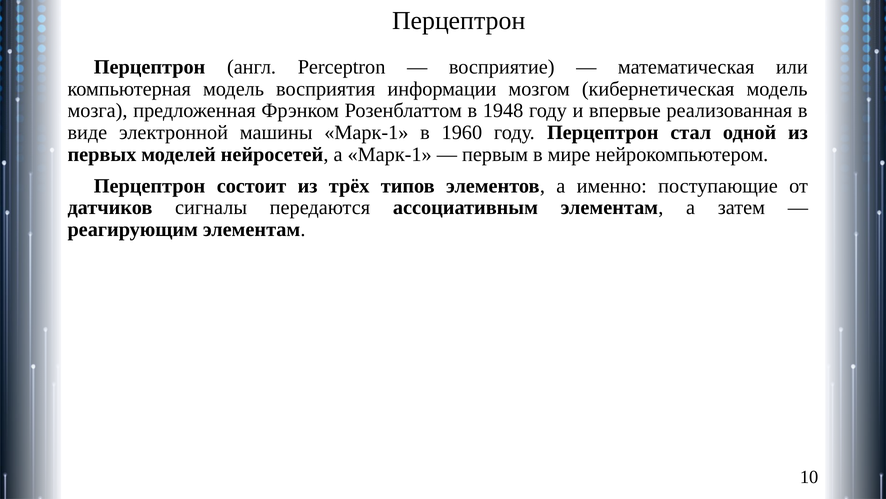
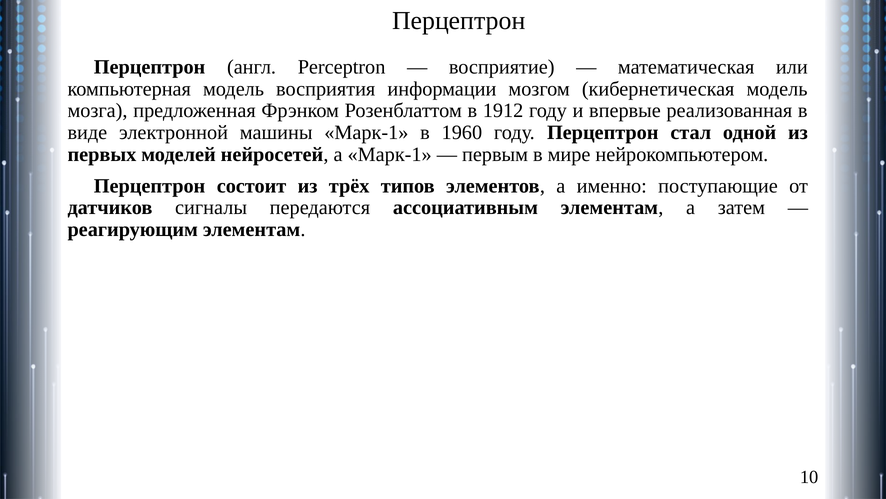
1948: 1948 -> 1912
